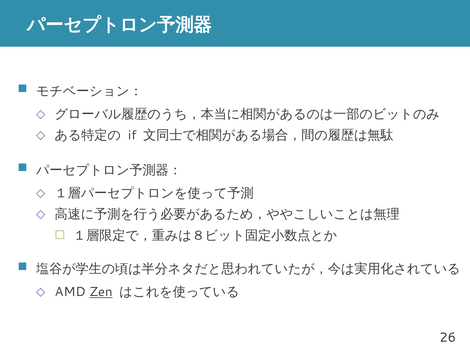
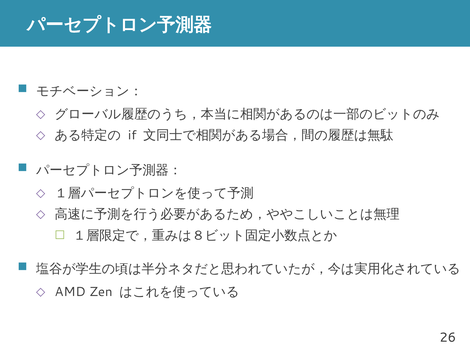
Zen underline: present -> none
